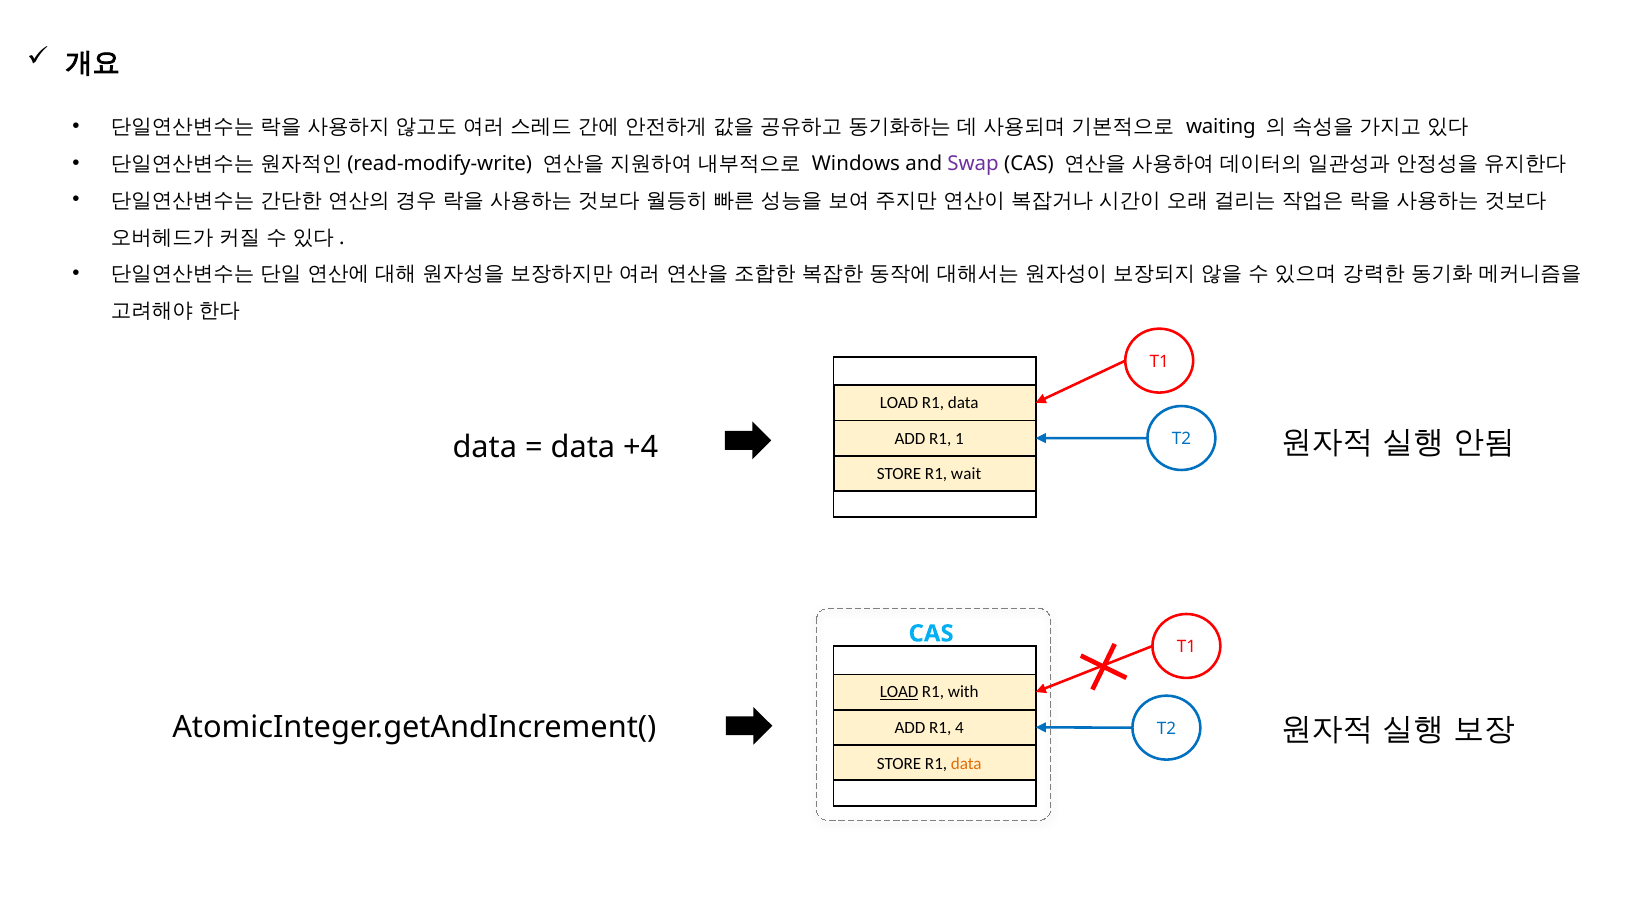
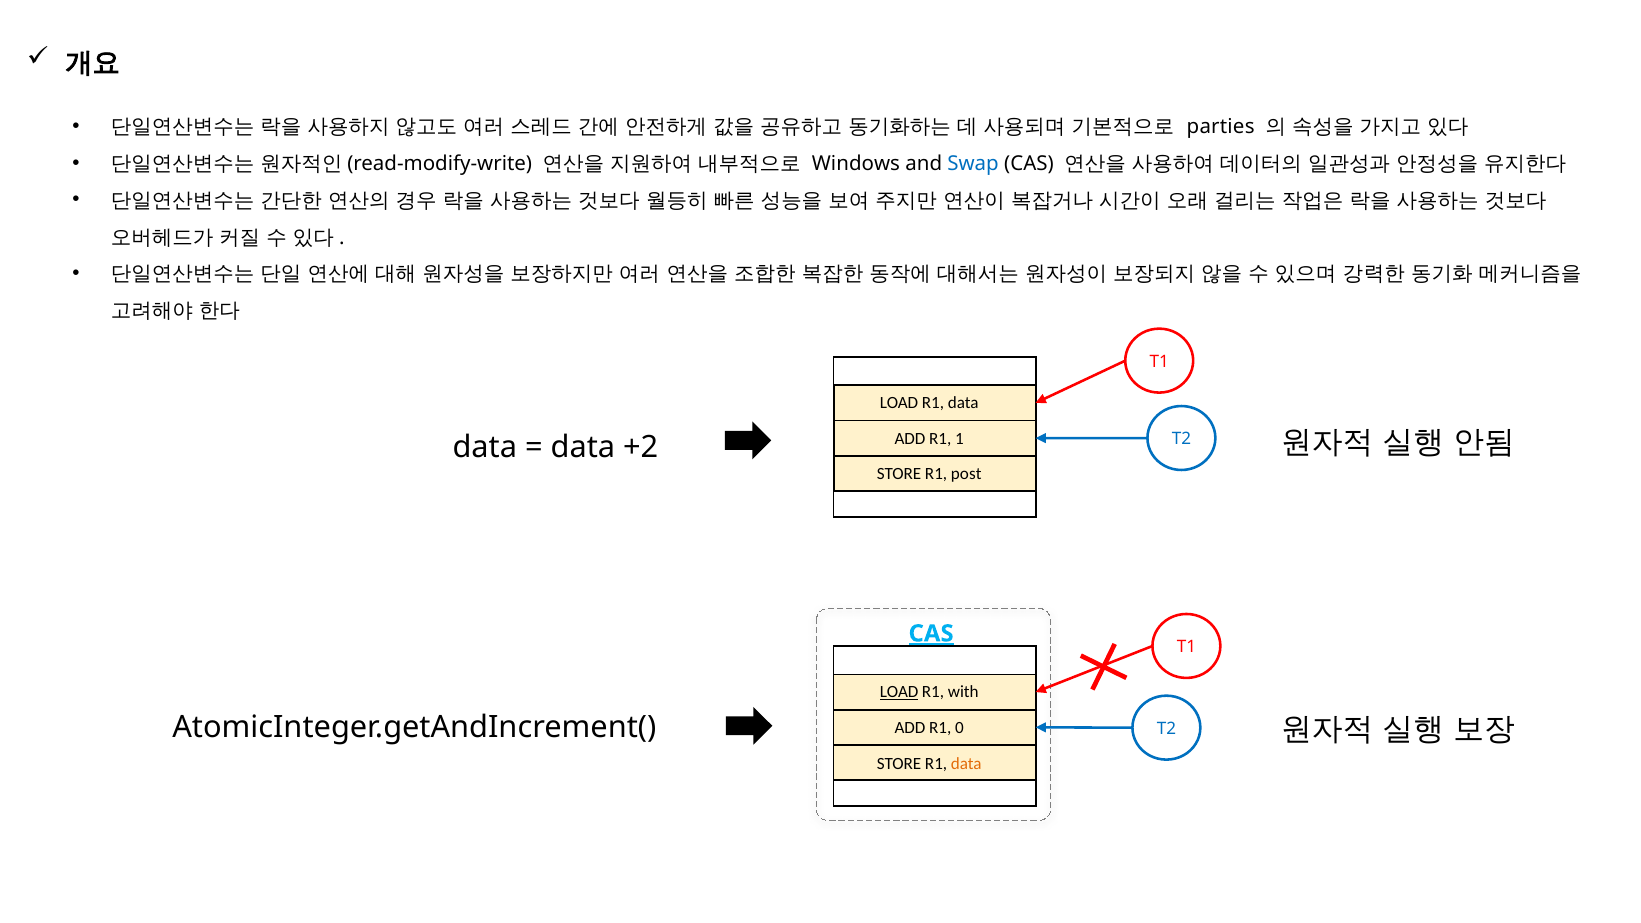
waiting: waiting -> parties
Swap colour: purple -> blue
+4: +4 -> +2
wait: wait -> post
CAS at (931, 634) underline: none -> present
4: 4 -> 0
